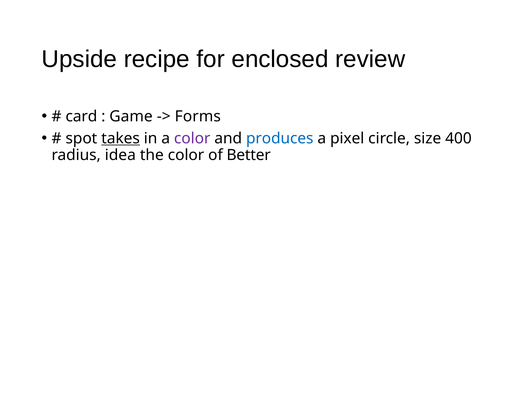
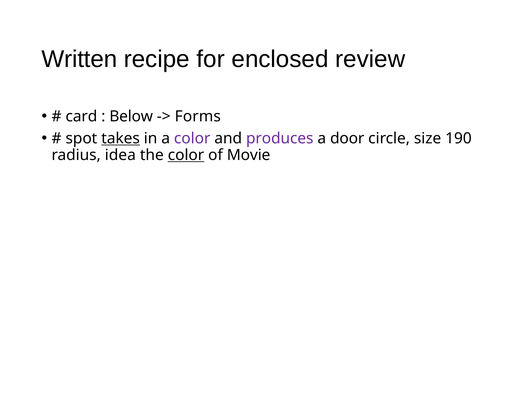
Upside: Upside -> Written
Game: Game -> Below
produces colour: blue -> purple
pixel: pixel -> door
400: 400 -> 190
color at (186, 155) underline: none -> present
Better: Better -> Movie
